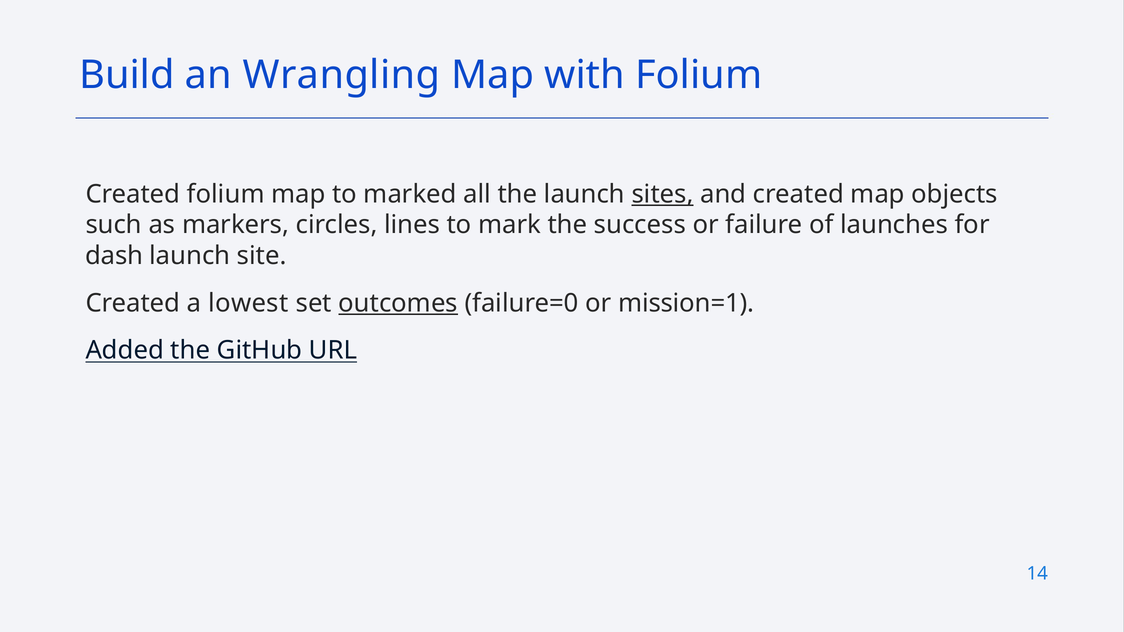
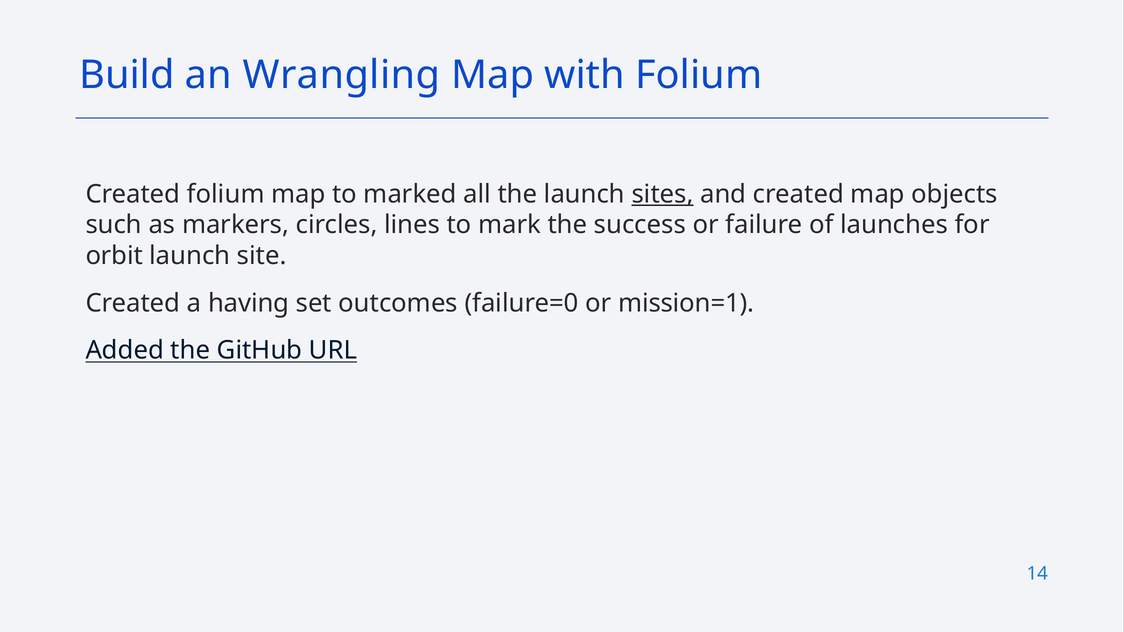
dash: dash -> orbit
lowest: lowest -> having
outcomes underline: present -> none
